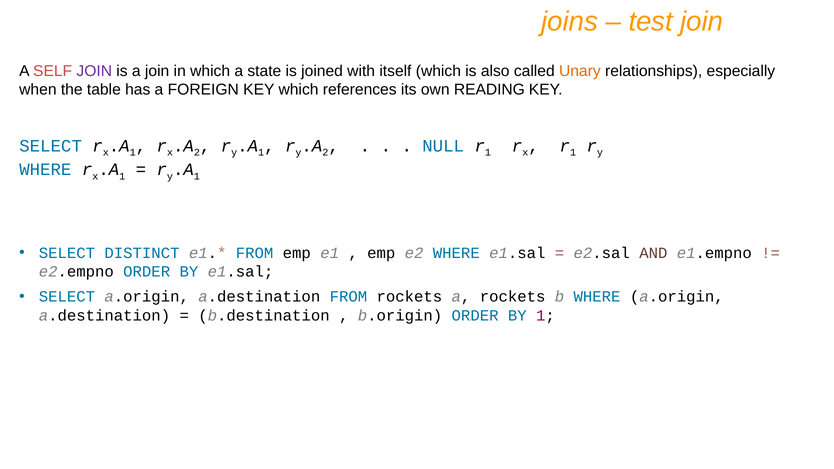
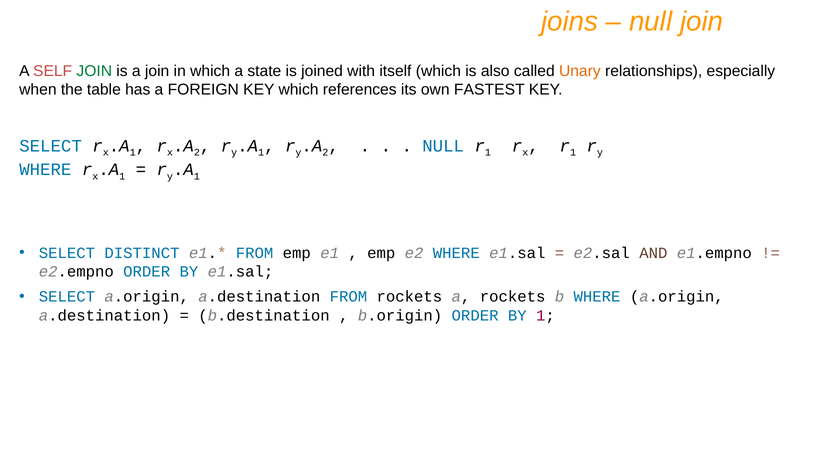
test at (651, 22): test -> null
JOIN at (94, 71) colour: purple -> green
READING: READING -> FASTEST
